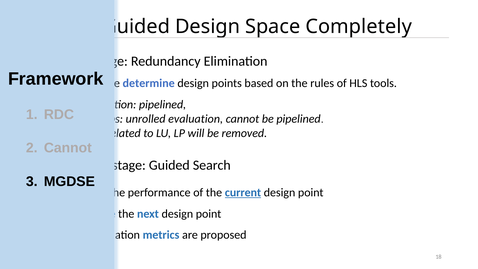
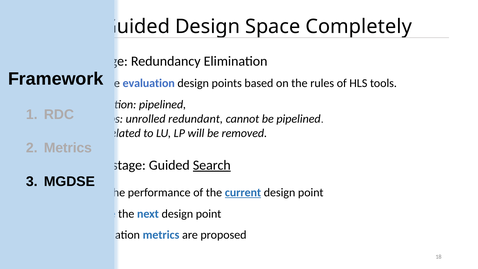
determine at (149, 83): determine -> evaluation
unrolled evaluation: evaluation -> redundant
2 Cannot: Cannot -> Metrics
Search underline: none -> present
